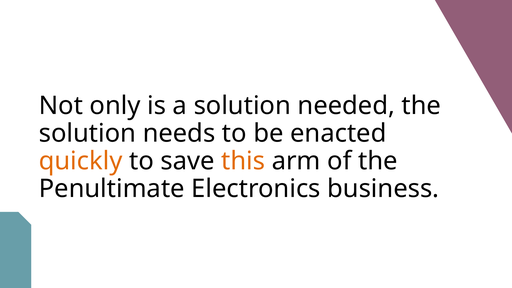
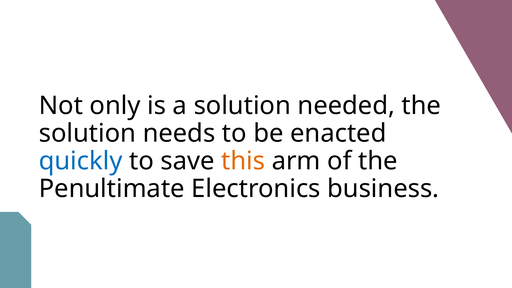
quickly colour: orange -> blue
